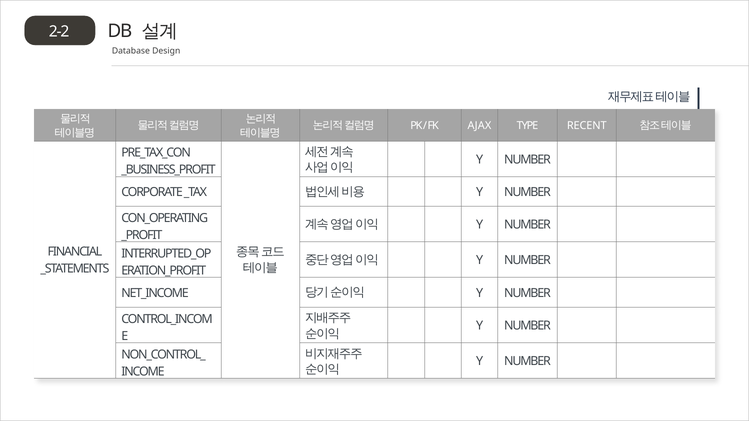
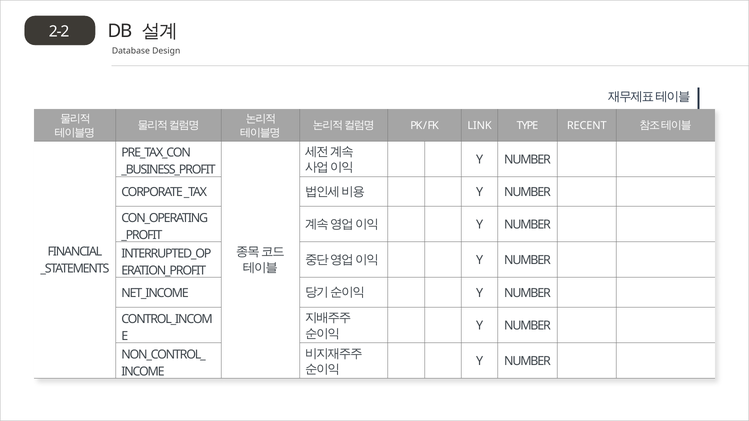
AJAX: AJAX -> LINK
